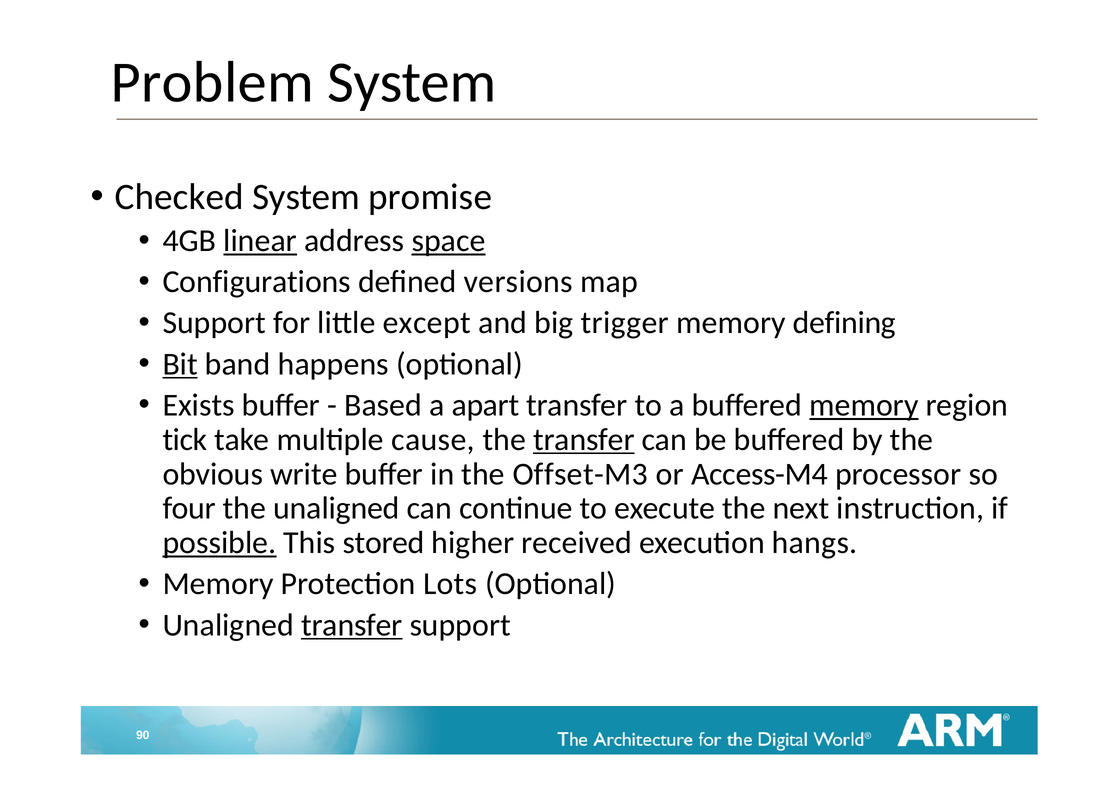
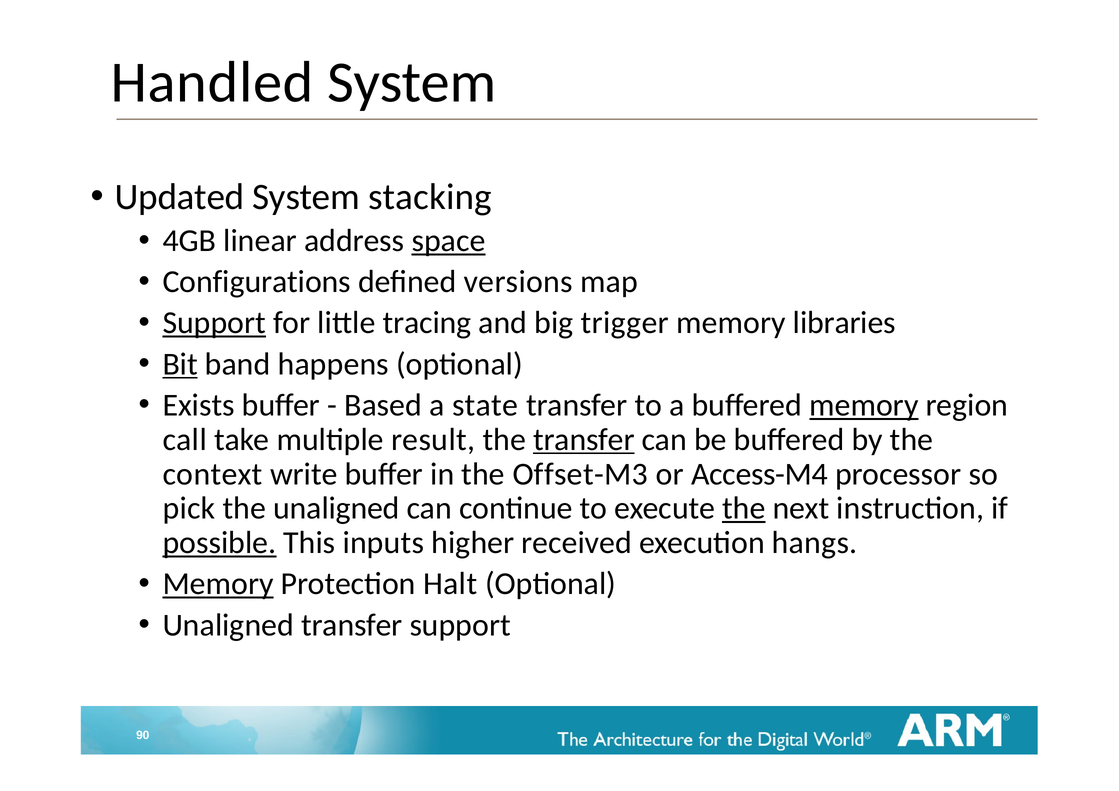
Problem: Problem -> Handled
Checked: Checked -> Updated
promise: promise -> stacking
linear underline: present -> none
Support at (214, 323) underline: none -> present
except: except -> tracing
defining: defining -> libraries
apart: apart -> state
tick: tick -> call
cause: cause -> result
obvious: obvious -> context
four: four -> pick
the at (744, 508) underline: none -> present
stored: stored -> inputs
Memory at (218, 584) underline: none -> present
Lots: Lots -> Halt
transfer at (352, 625) underline: present -> none
